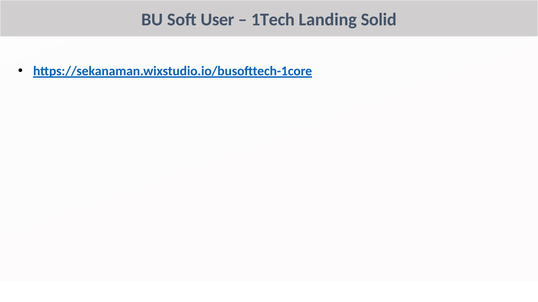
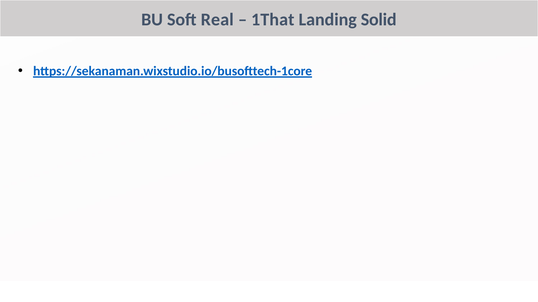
User: User -> Real
1Tech: 1Tech -> 1That
